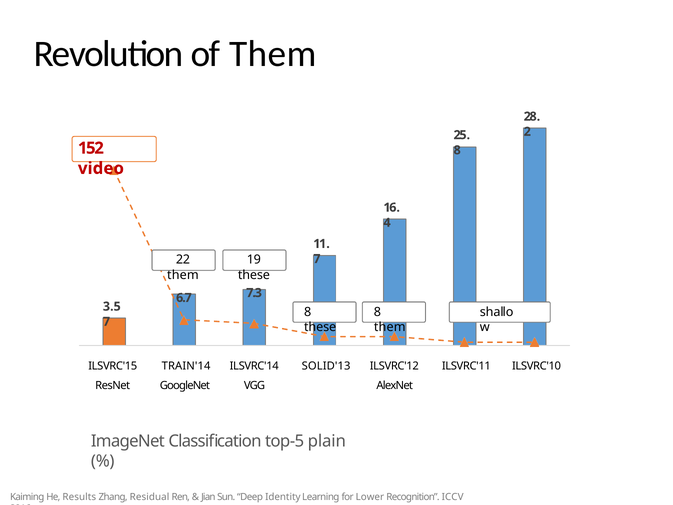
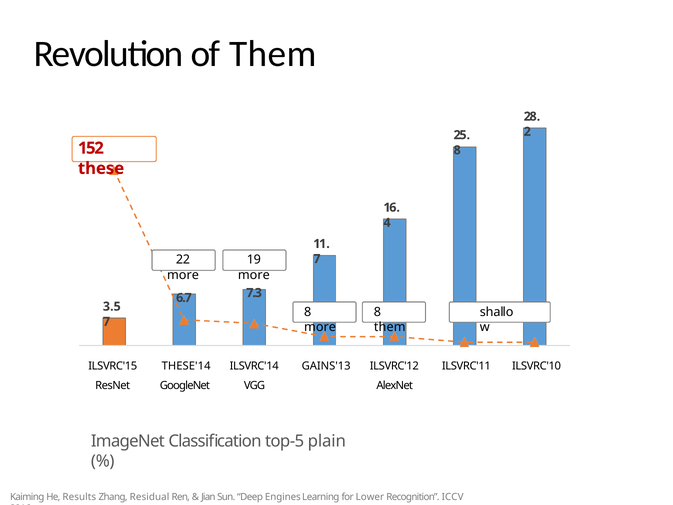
video: video -> these
them at (183, 275): them -> more
these at (254, 275): these -> more
these at (320, 327): these -> more
TRAIN'14: TRAIN'14 -> THESE'14
SOLID'13: SOLID'13 -> GAINS'13
Identity: Identity -> Engines
